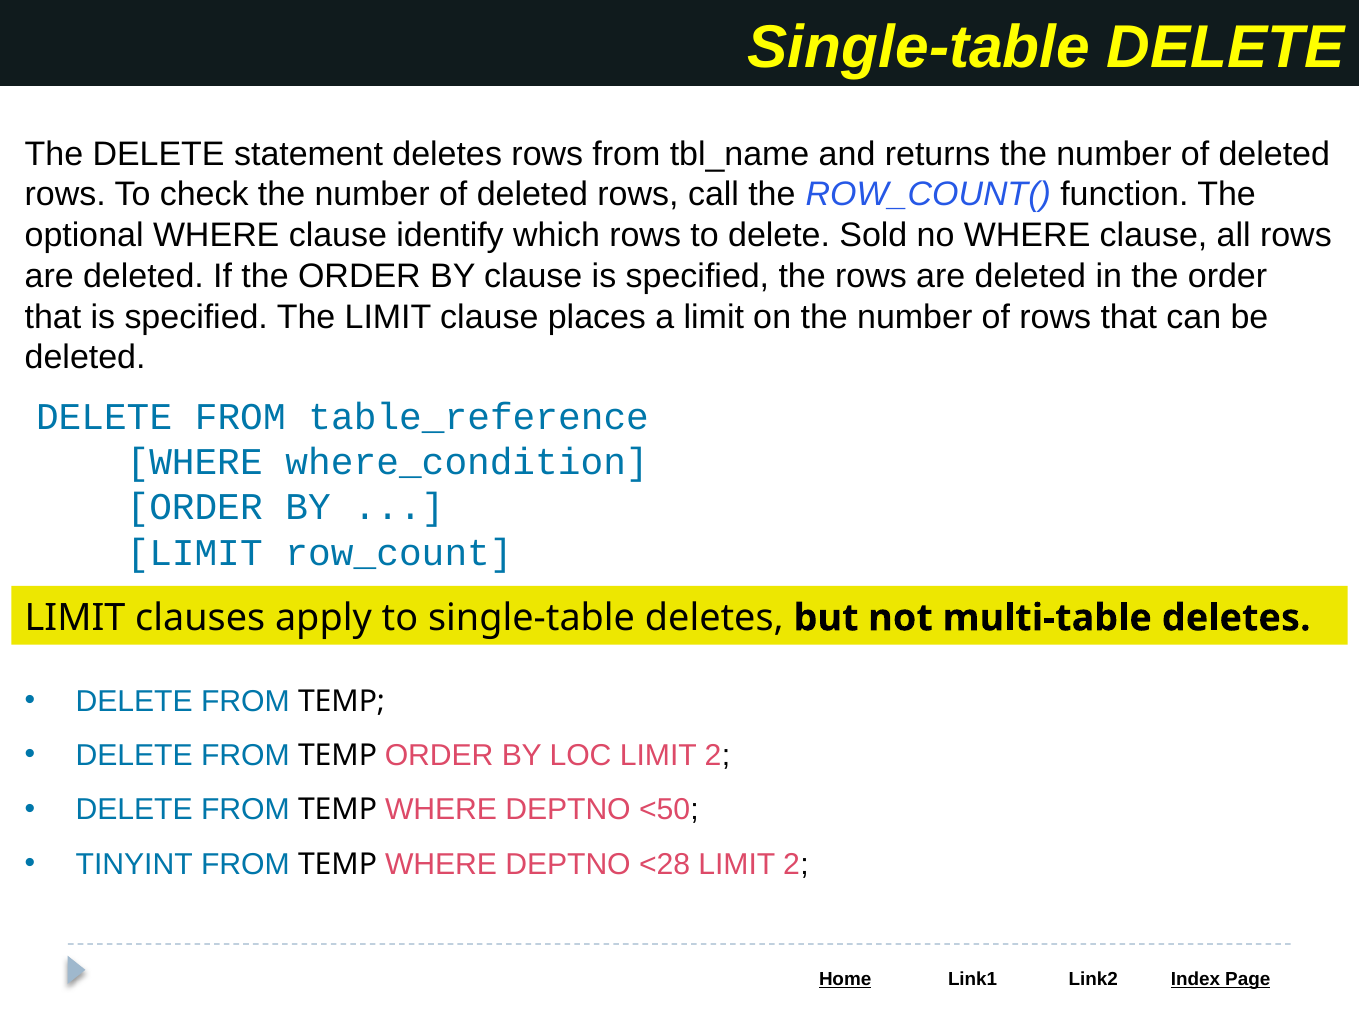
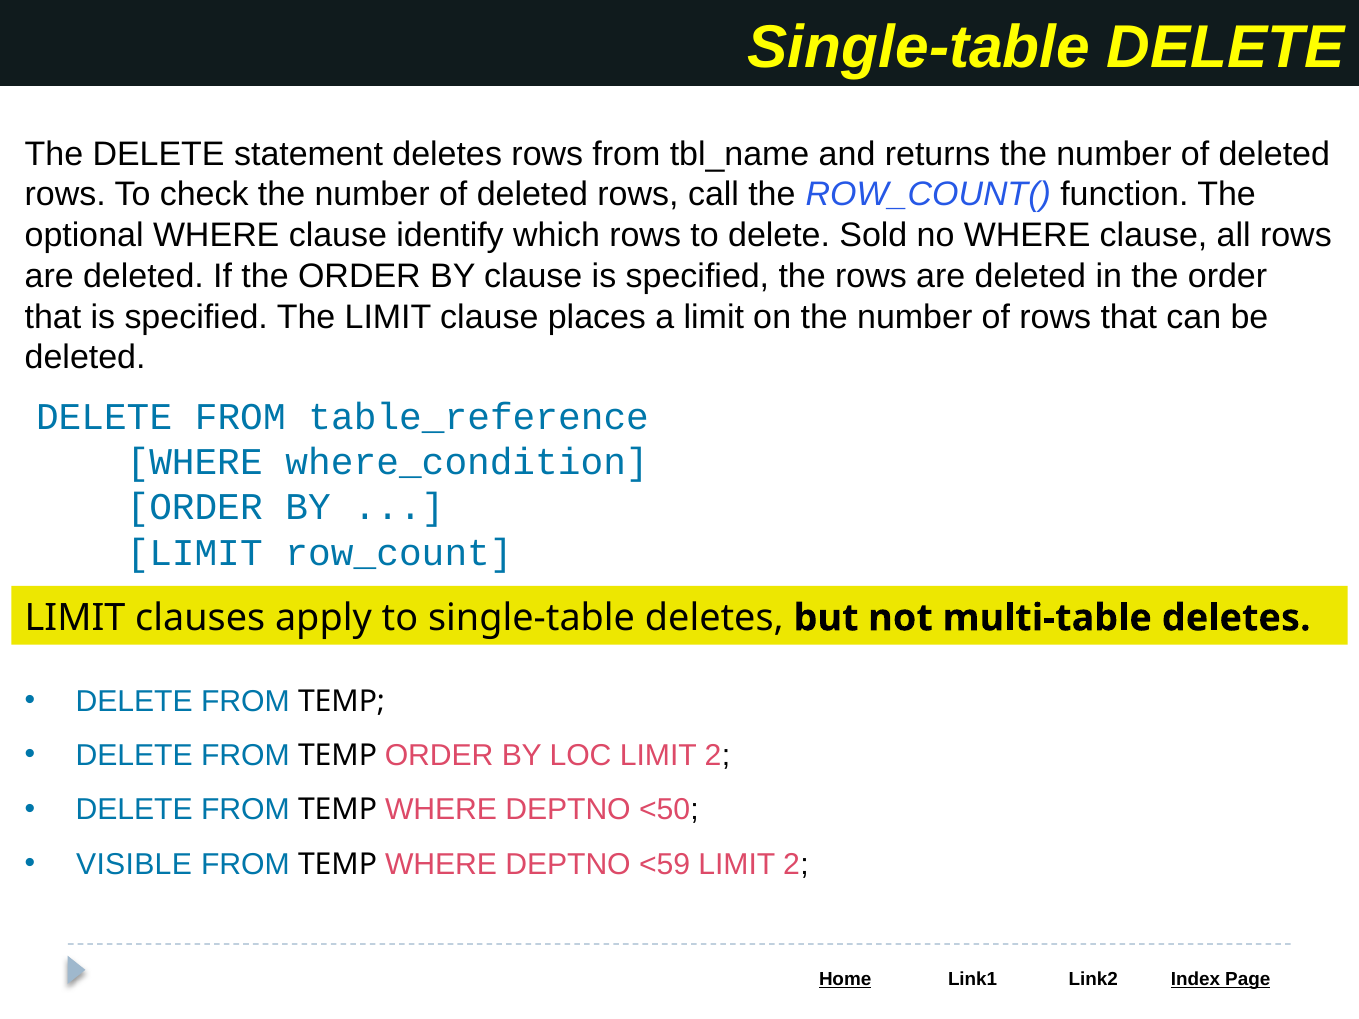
TINYINT: TINYINT -> VISIBLE
<28: <28 -> <59
